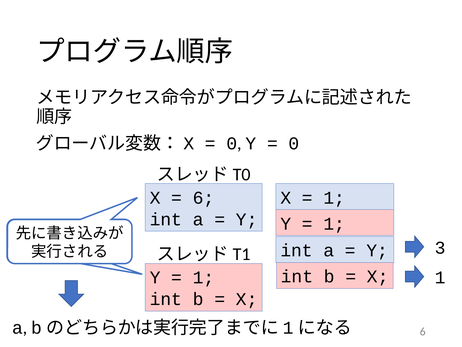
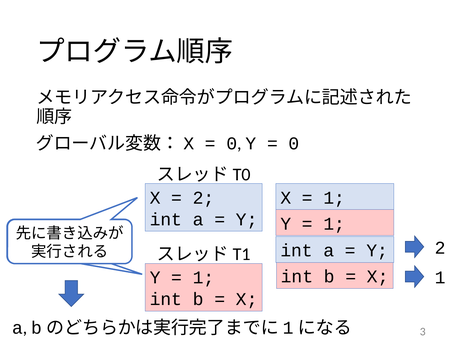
6 at (204, 198): 6 -> 2
3 at (440, 248): 3 -> 2
6 at (423, 331): 6 -> 3
